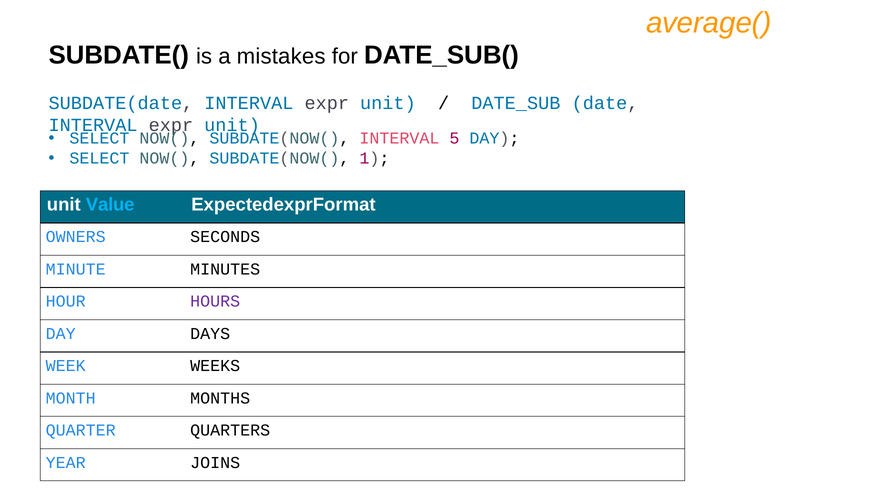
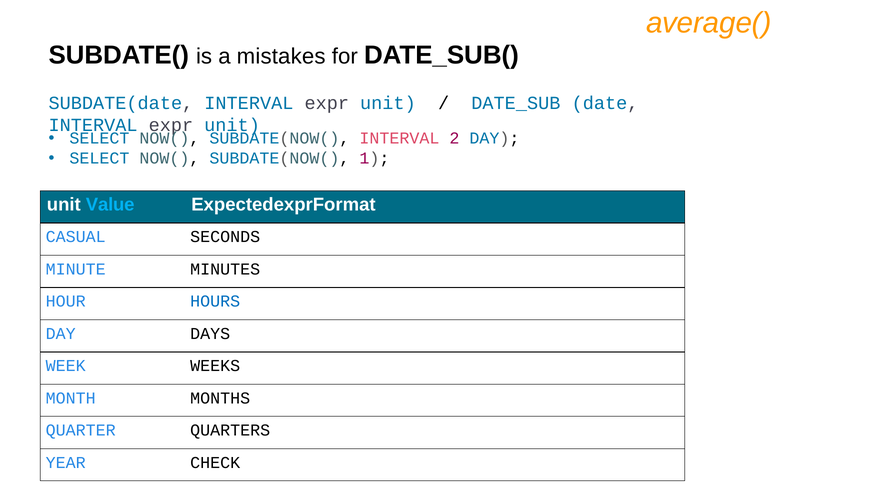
5: 5 -> 2
OWNERS: OWNERS -> CASUAL
HOURS colour: purple -> blue
JOINS: JOINS -> CHECK
